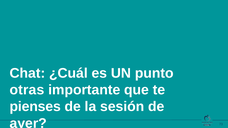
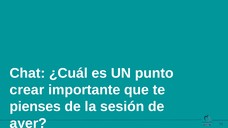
otras: otras -> crear
